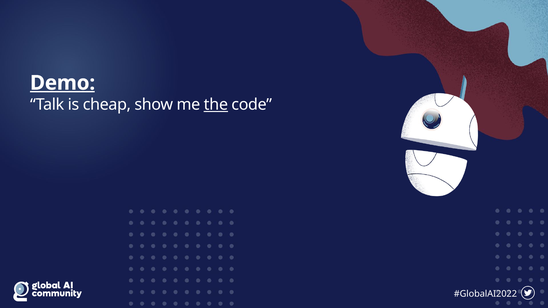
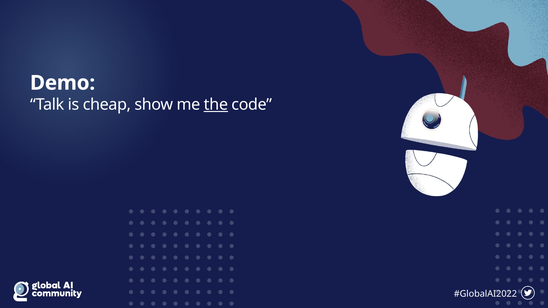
Demo underline: present -> none
